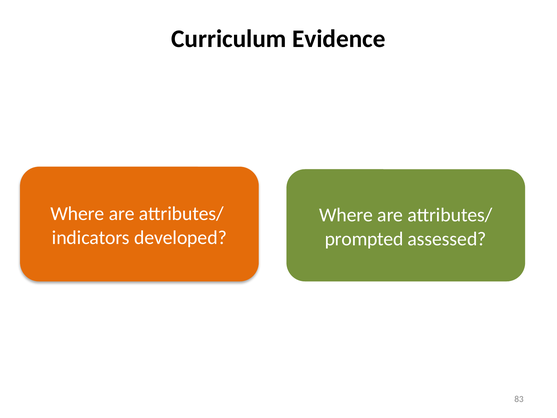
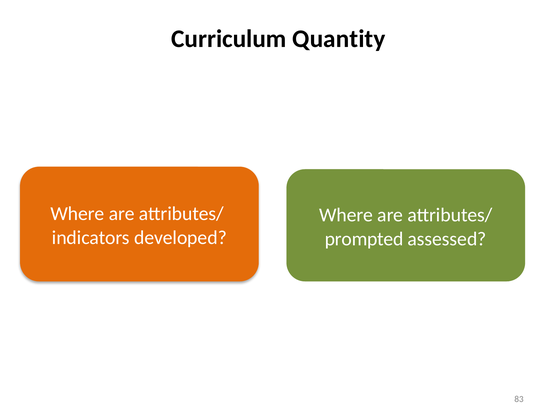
Evidence: Evidence -> Quantity
